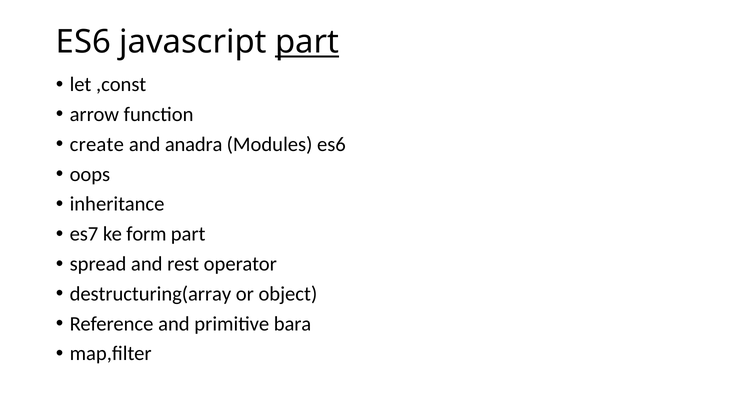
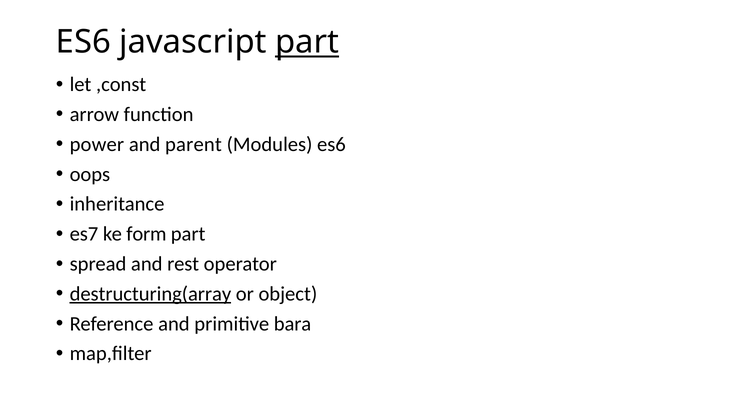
create: create -> power
anadra: anadra -> parent
destructuring(array underline: none -> present
